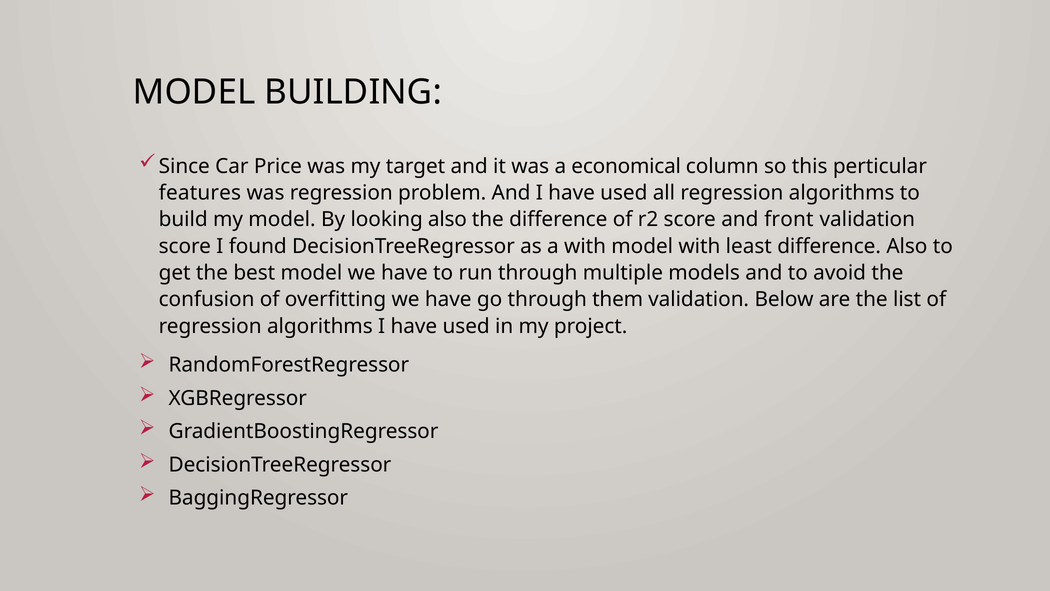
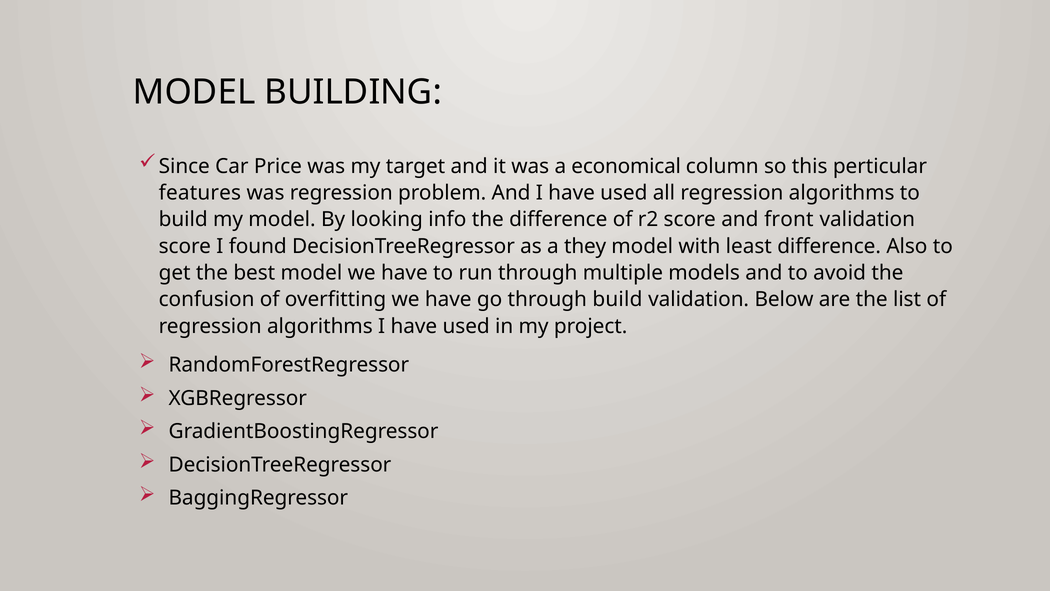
looking also: also -> info
a with: with -> they
through them: them -> build
